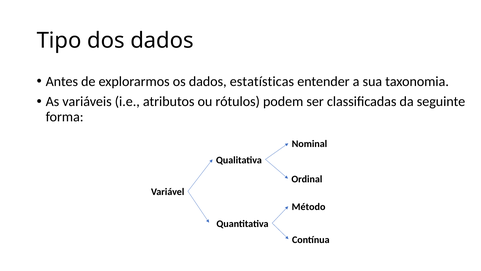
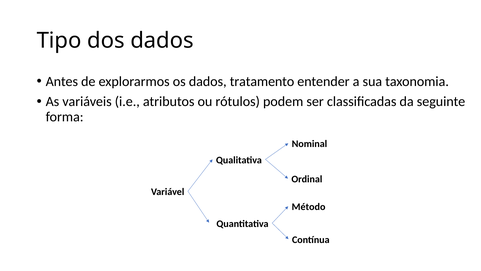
estatísticas: estatísticas -> tratamento
